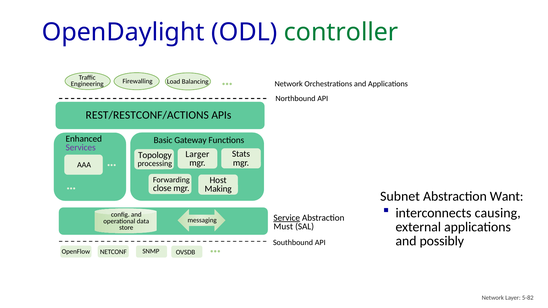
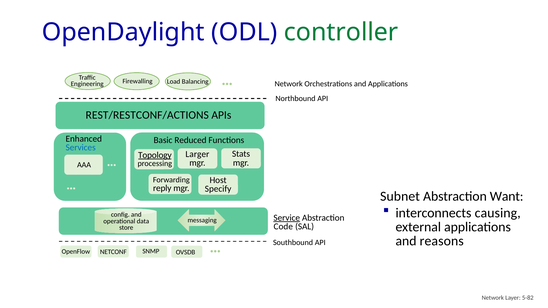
Gateway: Gateway -> Reduced
Services colour: purple -> blue
Topology underline: none -> present
close: close -> reply
Making: Making -> Specify
Must: Must -> Code
possibly: possibly -> reasons
